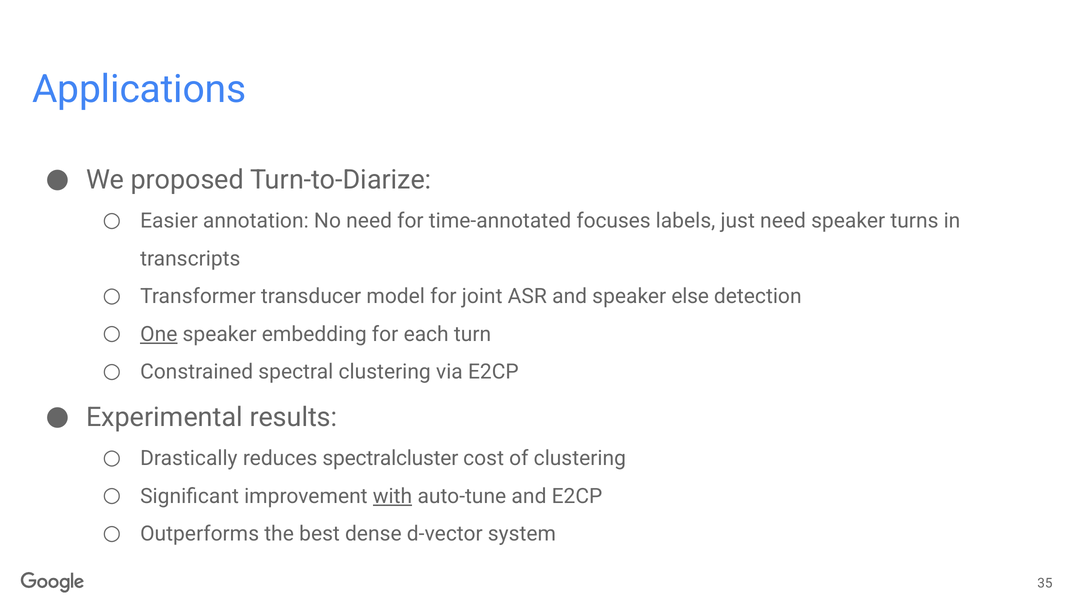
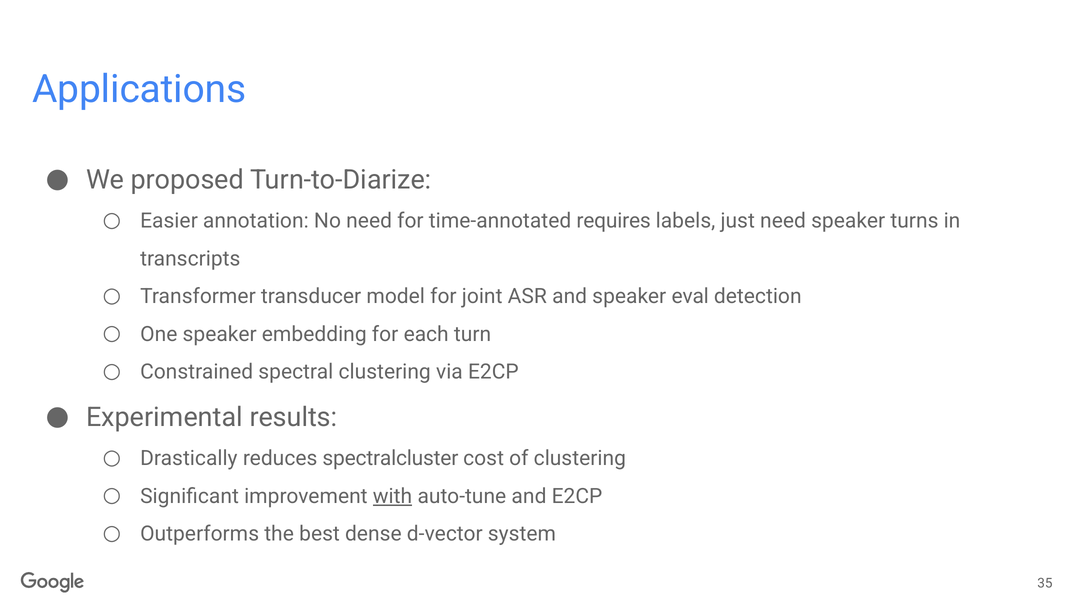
focuses: focuses -> requires
else: else -> eval
One underline: present -> none
